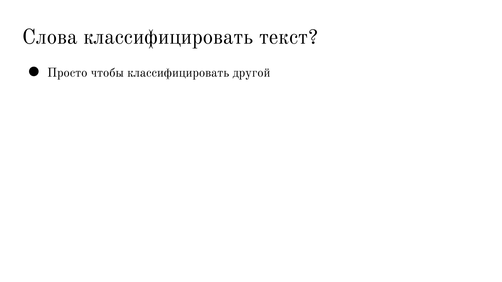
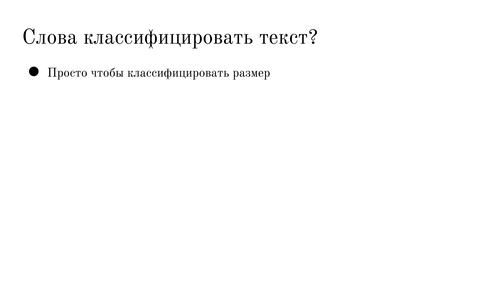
другой: другой -> размер
